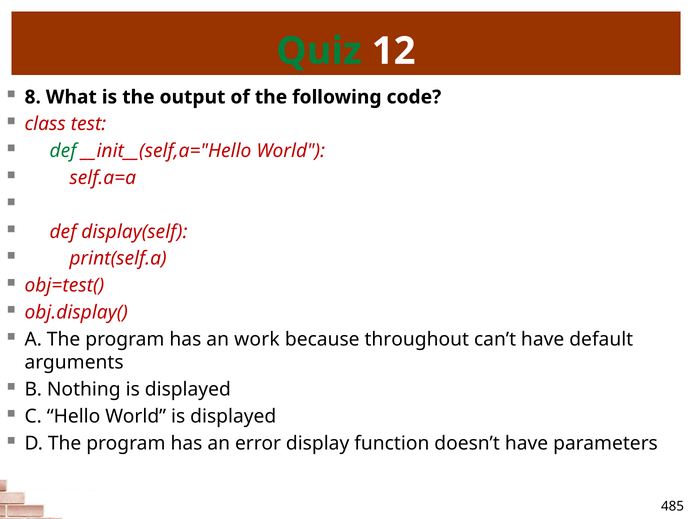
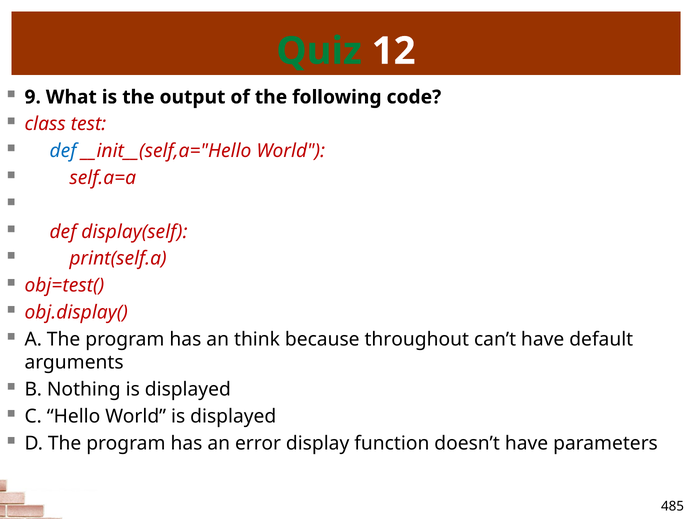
8: 8 -> 9
def at (63, 151) colour: green -> blue
work: work -> think
